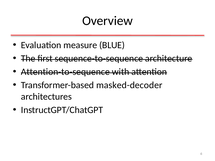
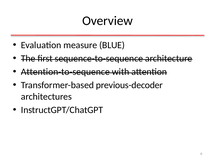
masked-decoder: masked-decoder -> previous-decoder
